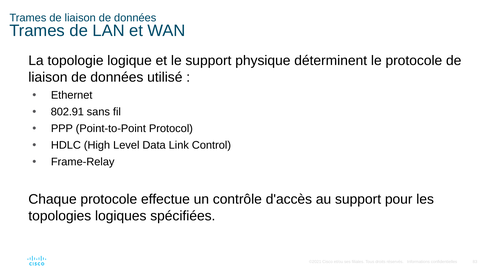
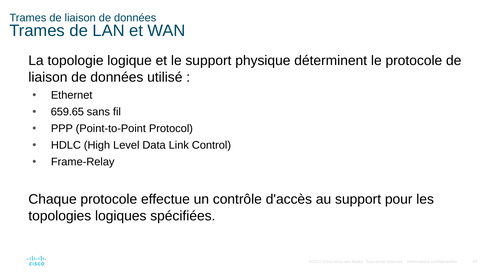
802.91: 802.91 -> 659.65
